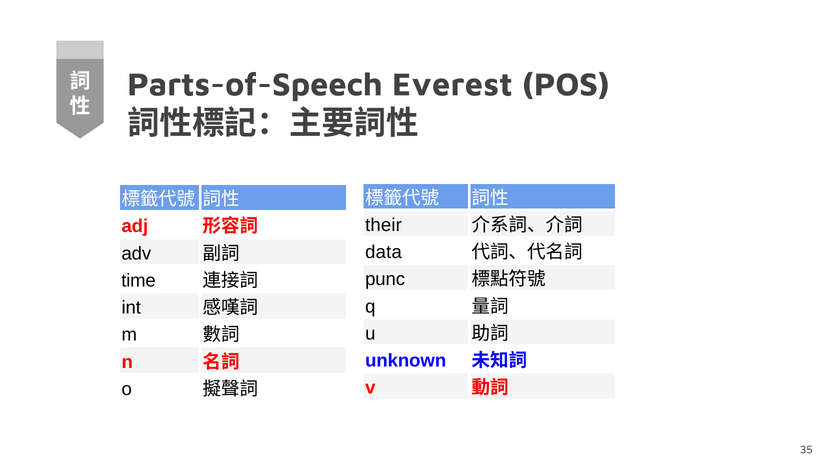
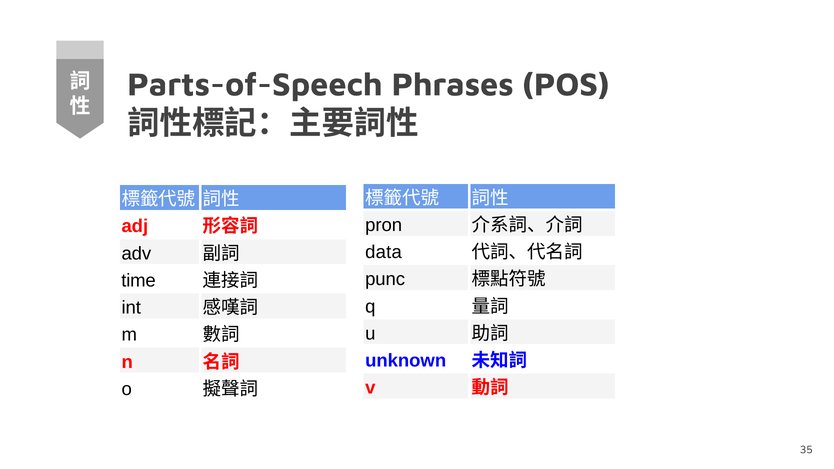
Everest: Everest -> Phrases
their: their -> pron
